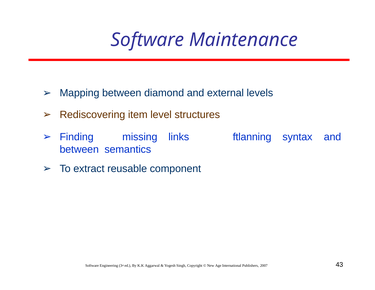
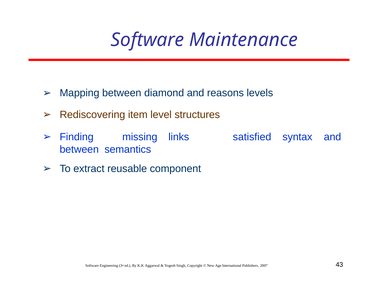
external: external -> reasons
ftlanning: ftlanning -> satisfied
